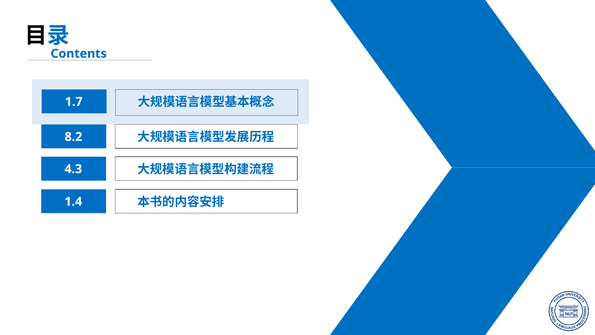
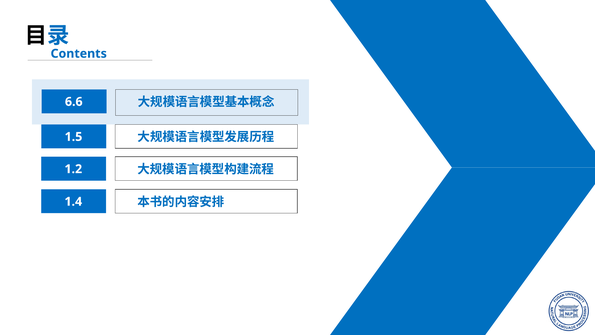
1.7: 1.7 -> 6.6
8.2: 8.2 -> 1.5
4.3: 4.3 -> 1.2
